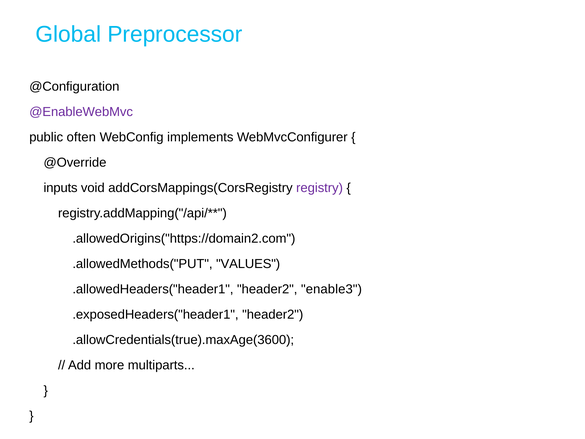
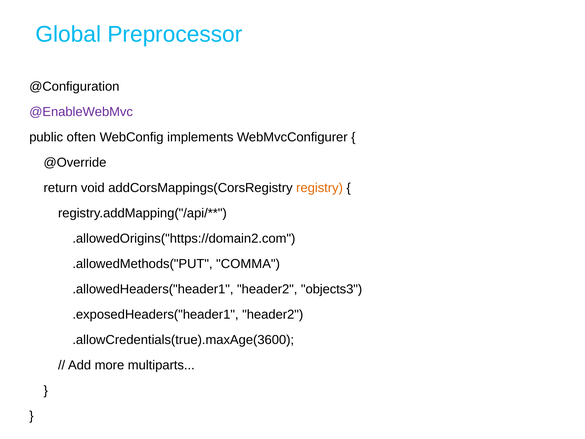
inputs: inputs -> return
registry colour: purple -> orange
VALUES: VALUES -> COMMA
enable3: enable3 -> objects3
